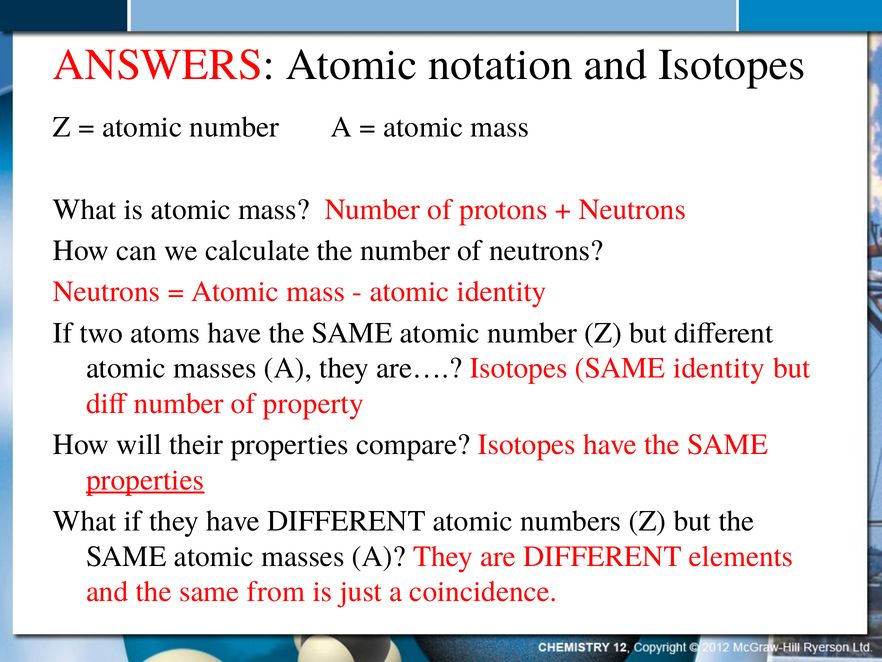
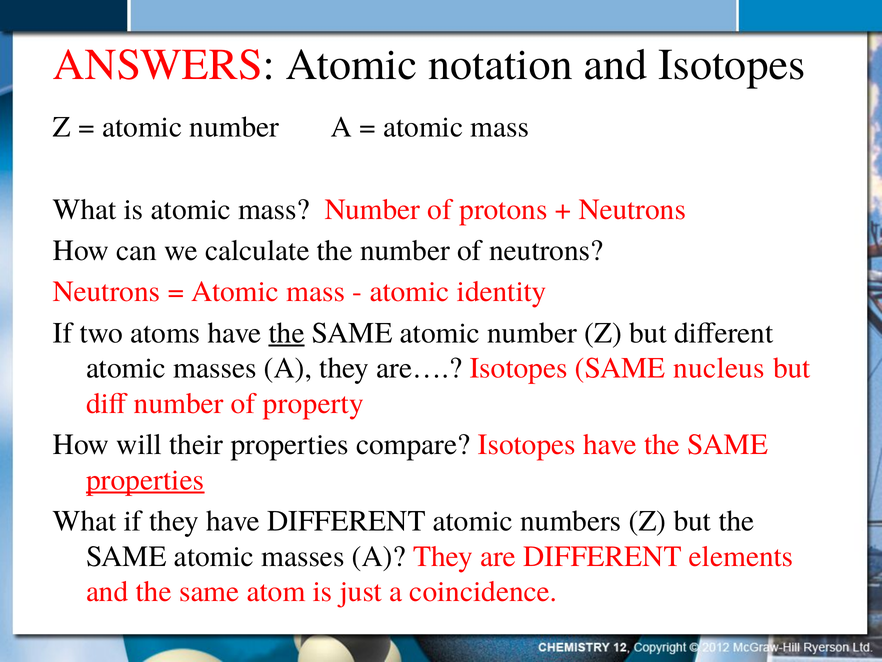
the at (287, 333) underline: none -> present
SAME identity: identity -> nucleus
from: from -> atom
